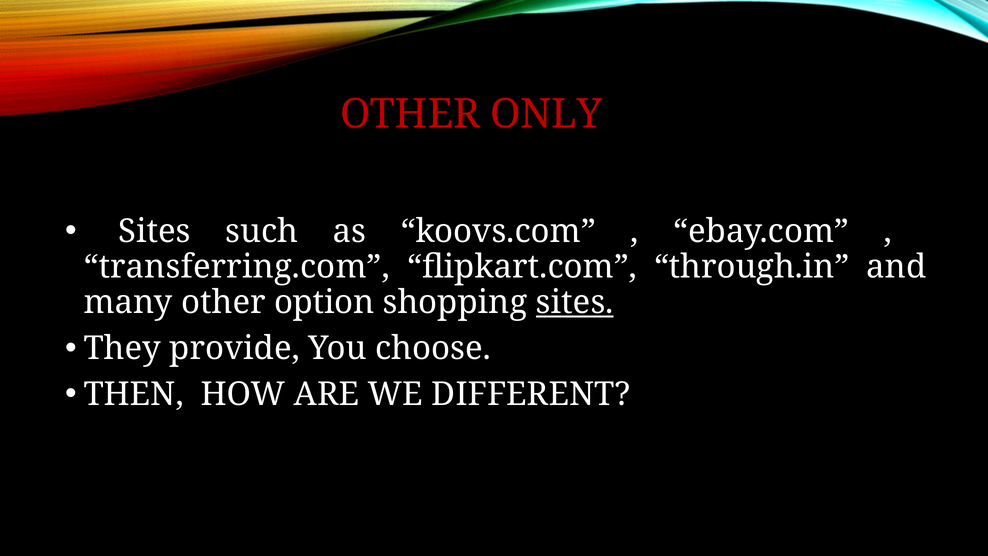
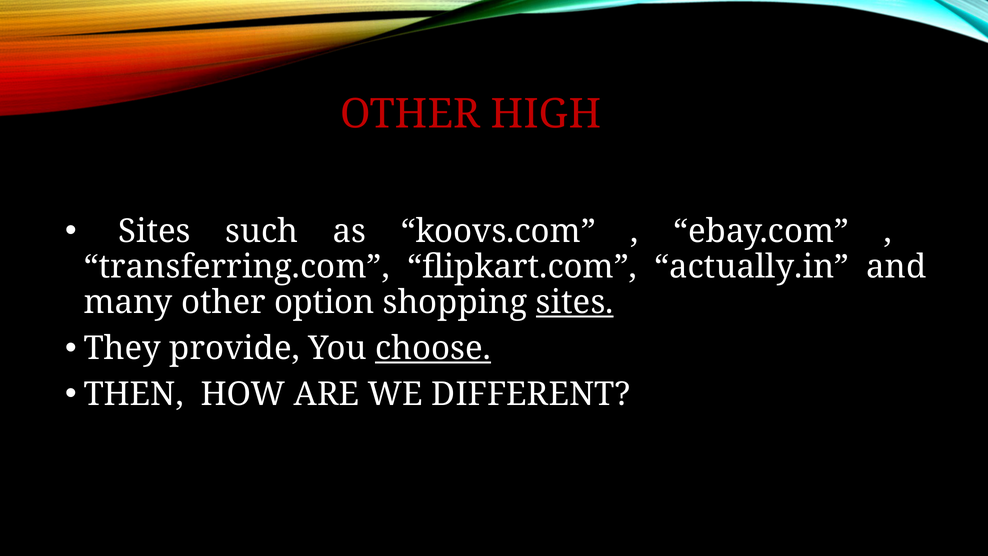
ONLY: ONLY -> HIGH
through.in: through.in -> actually.in
choose underline: none -> present
